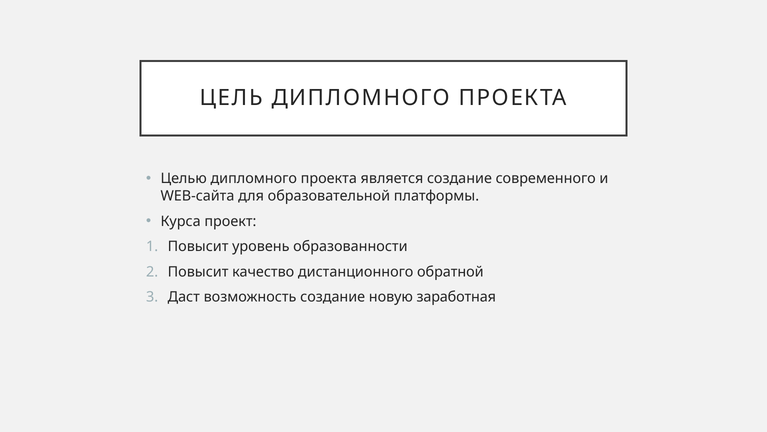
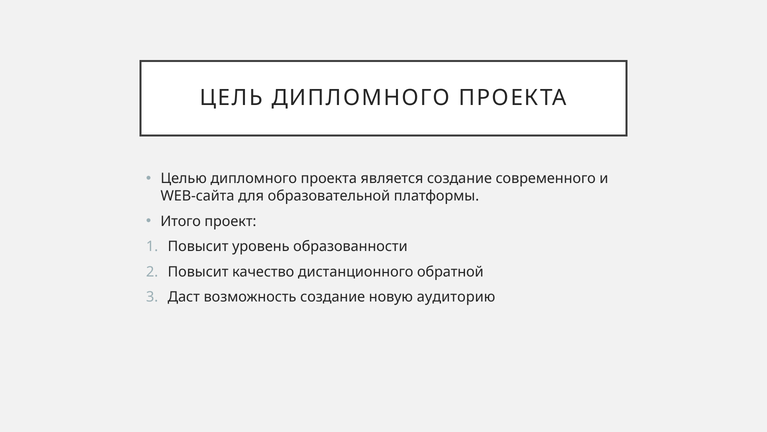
Курса: Курса -> Итого
заработная: заработная -> аудиторию
